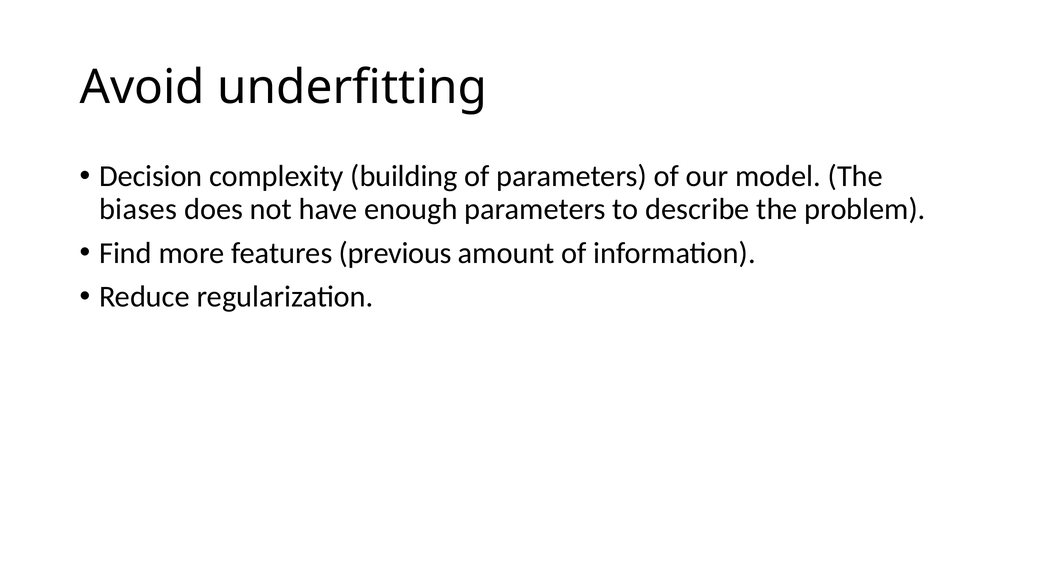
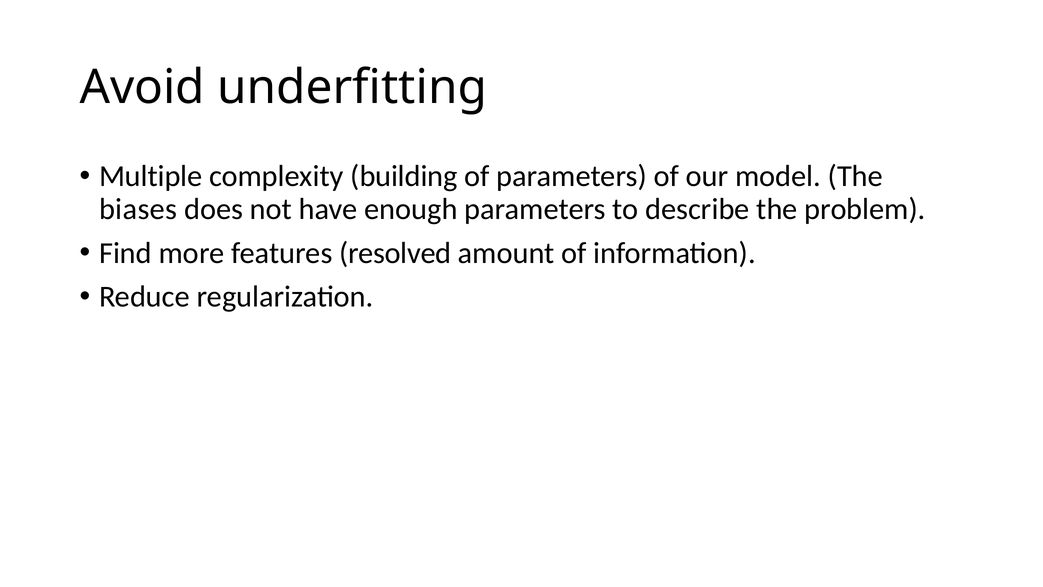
Decision: Decision -> Multiple
previous: previous -> resolved
